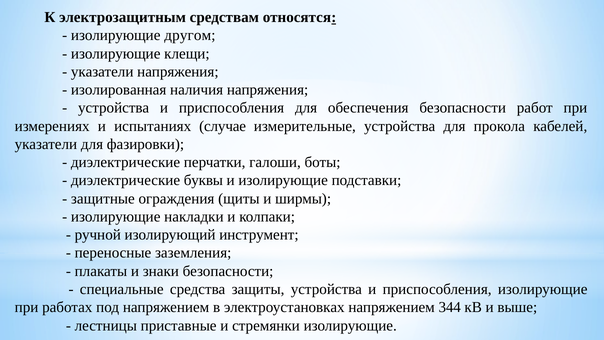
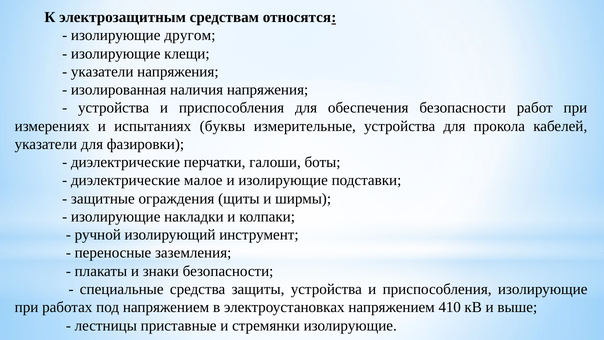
случае: случае -> буквы
буквы: буквы -> малое
344: 344 -> 410
